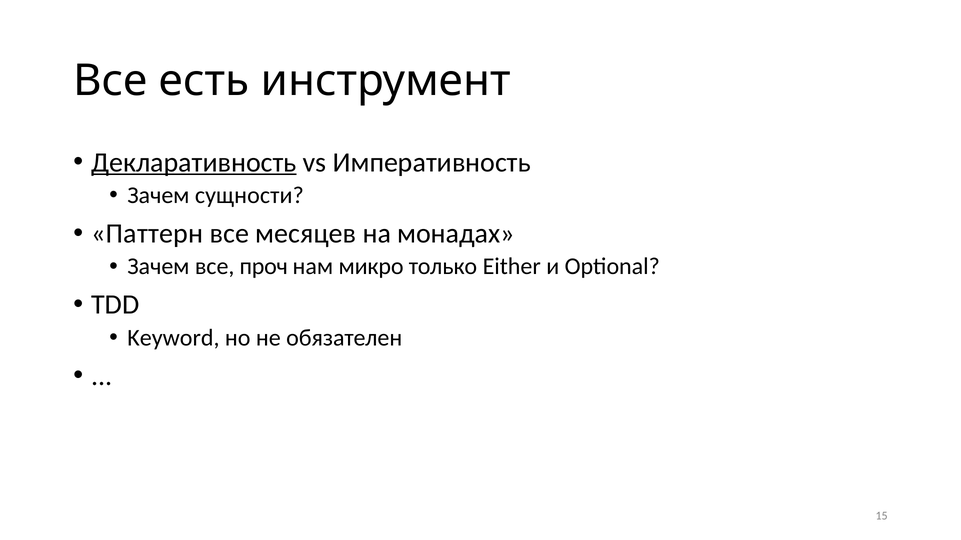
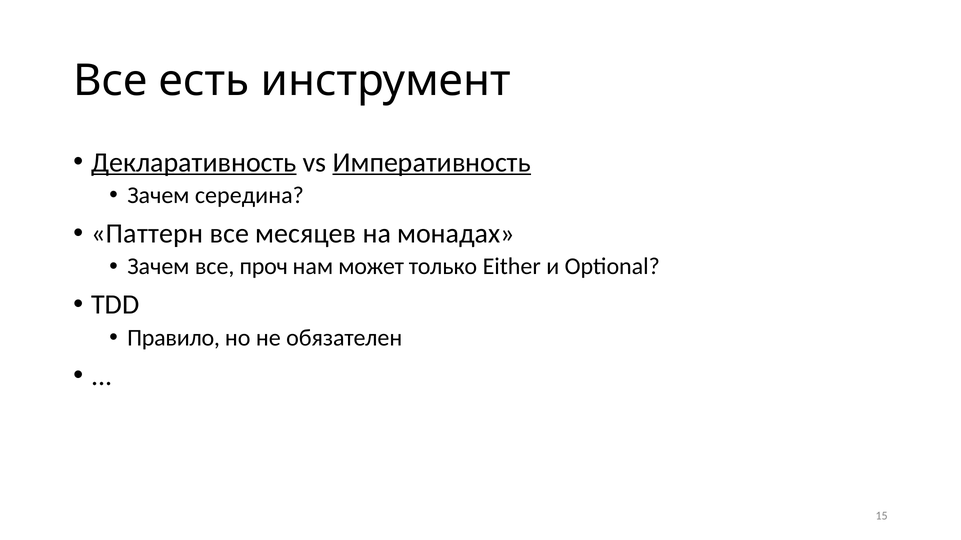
Императивность underline: none -> present
сущности: сущности -> середина
микро: микро -> может
Keyword: Keyword -> Правило
